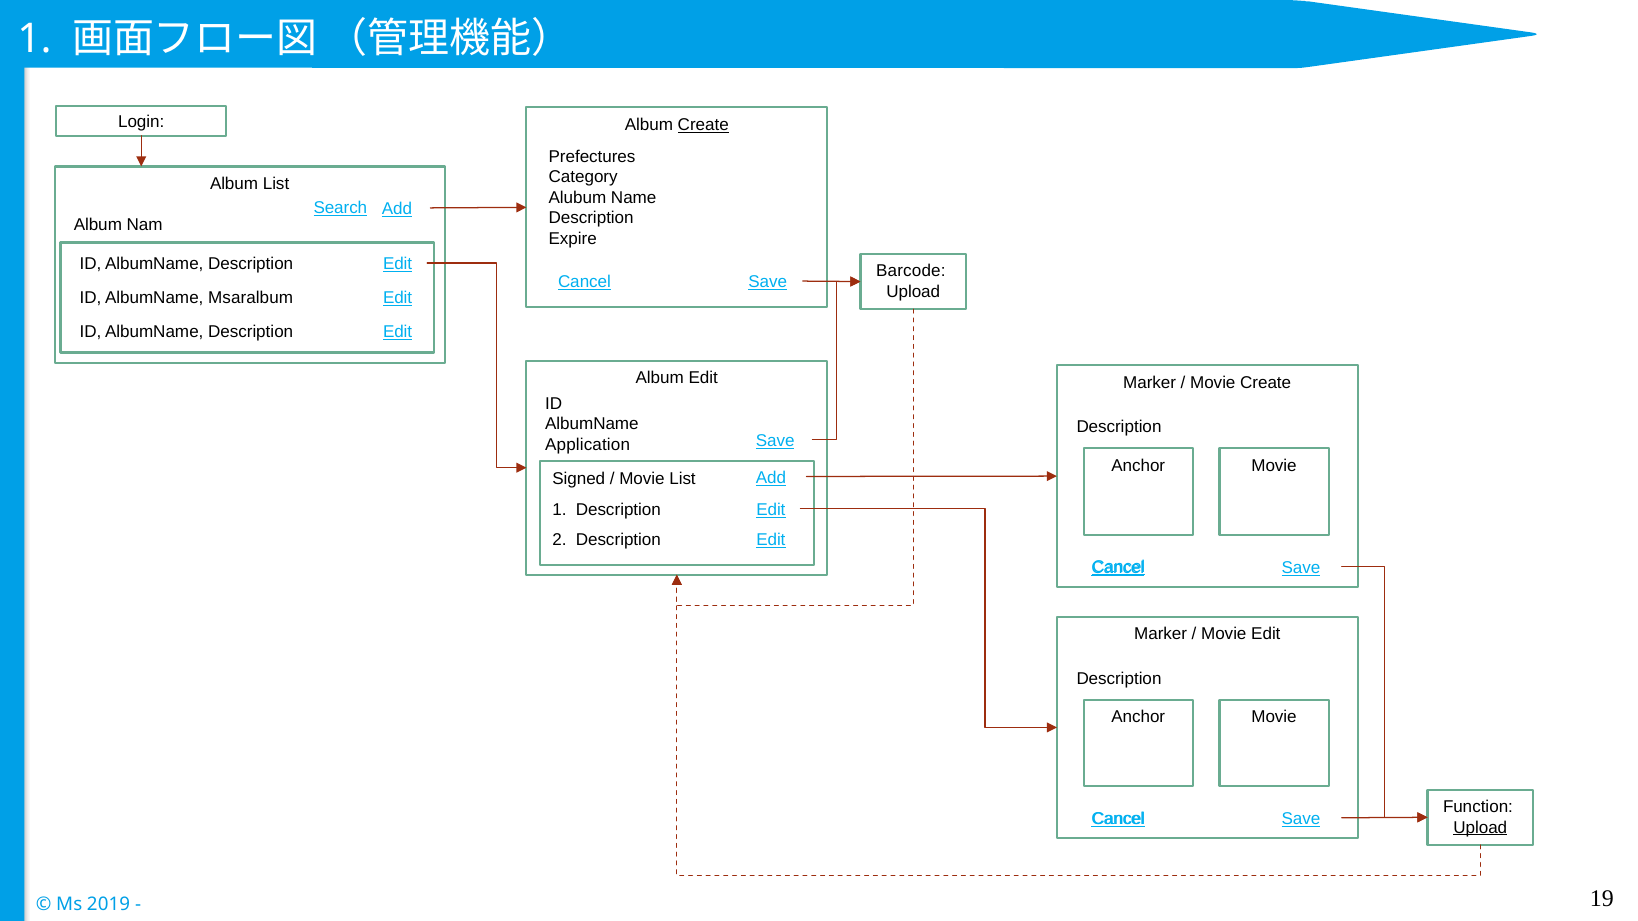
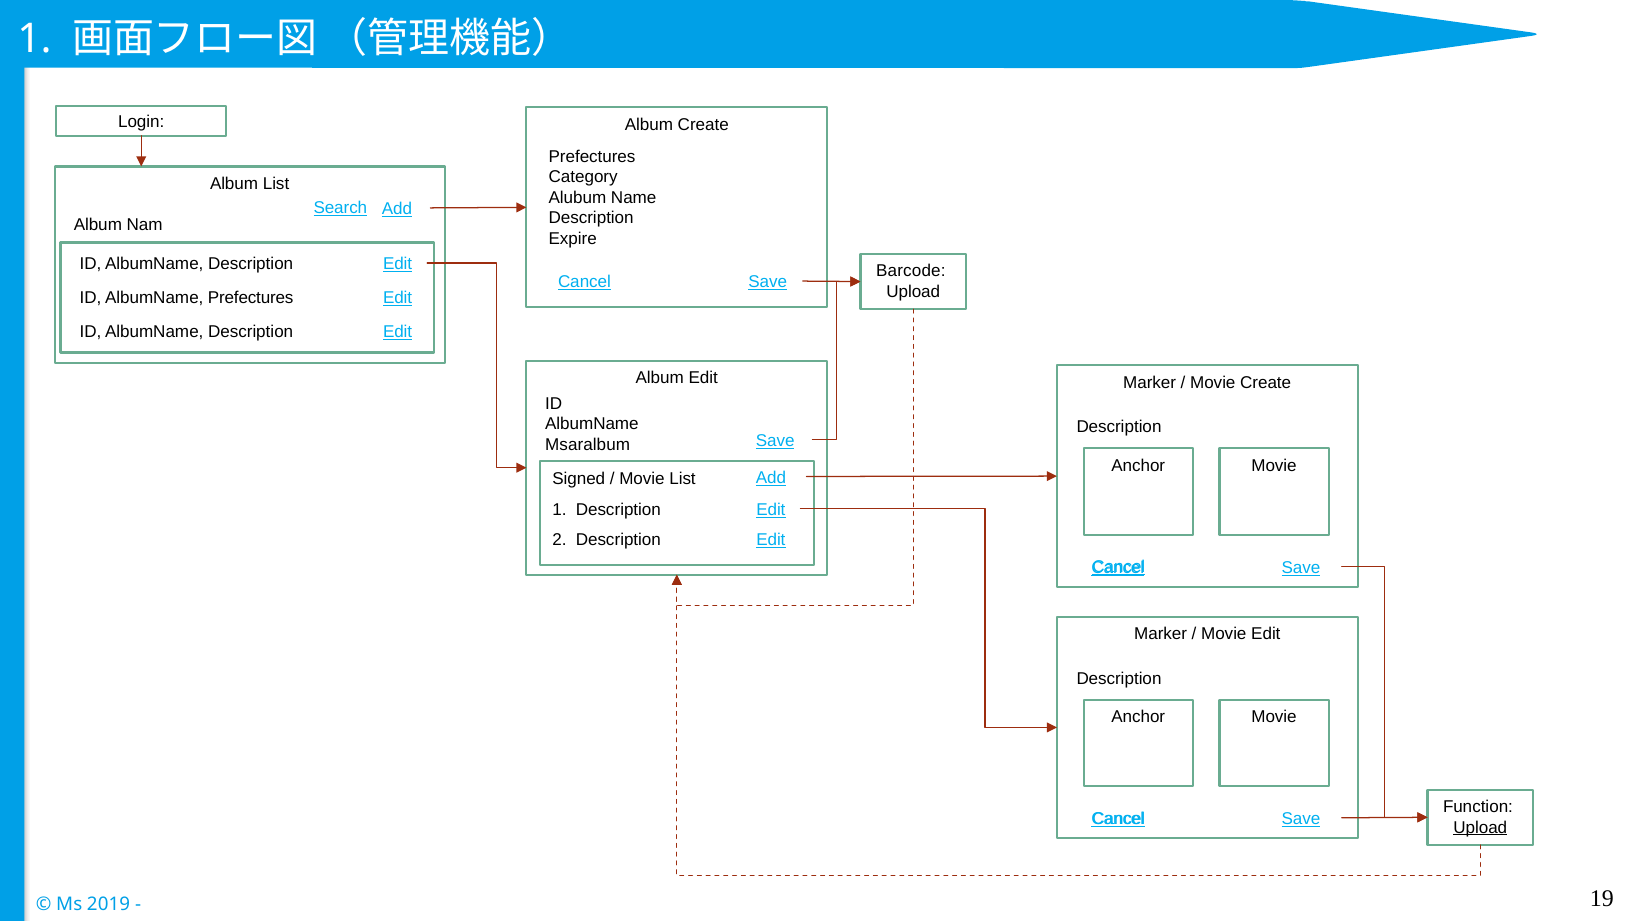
Create at (703, 125) underline: present -> none
AlbumName Msaralbum: Msaralbum -> Prefectures
Application: Application -> Msaralbum
